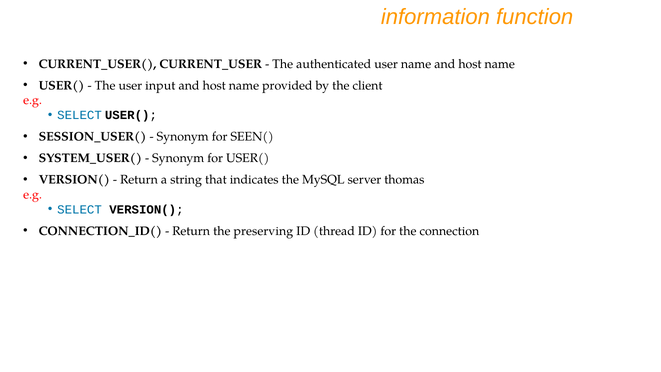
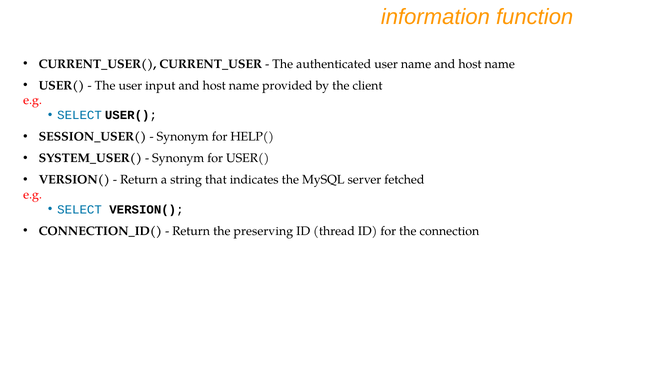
SEEN(: SEEN( -> HELP(
thomas: thomas -> fetched
